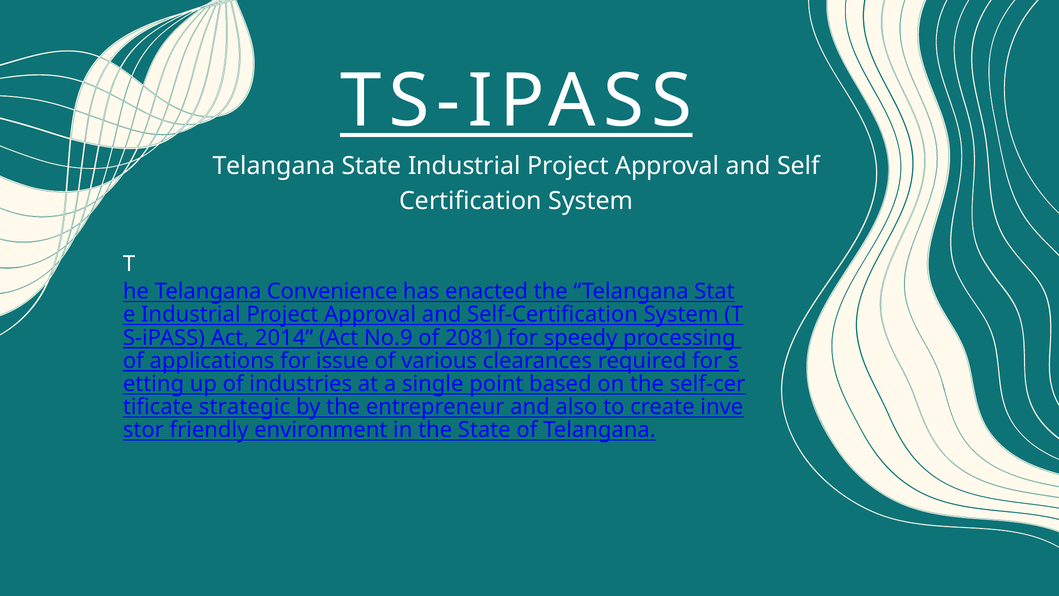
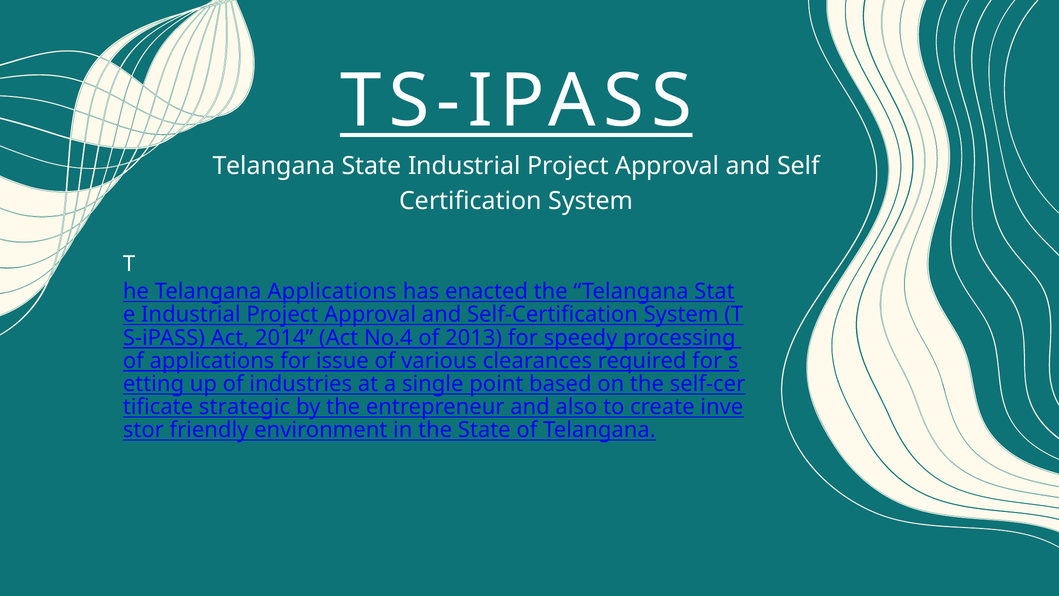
Telangana Convenience: Convenience -> Applications
No.9: No.9 -> No.4
2081: 2081 -> 2013
